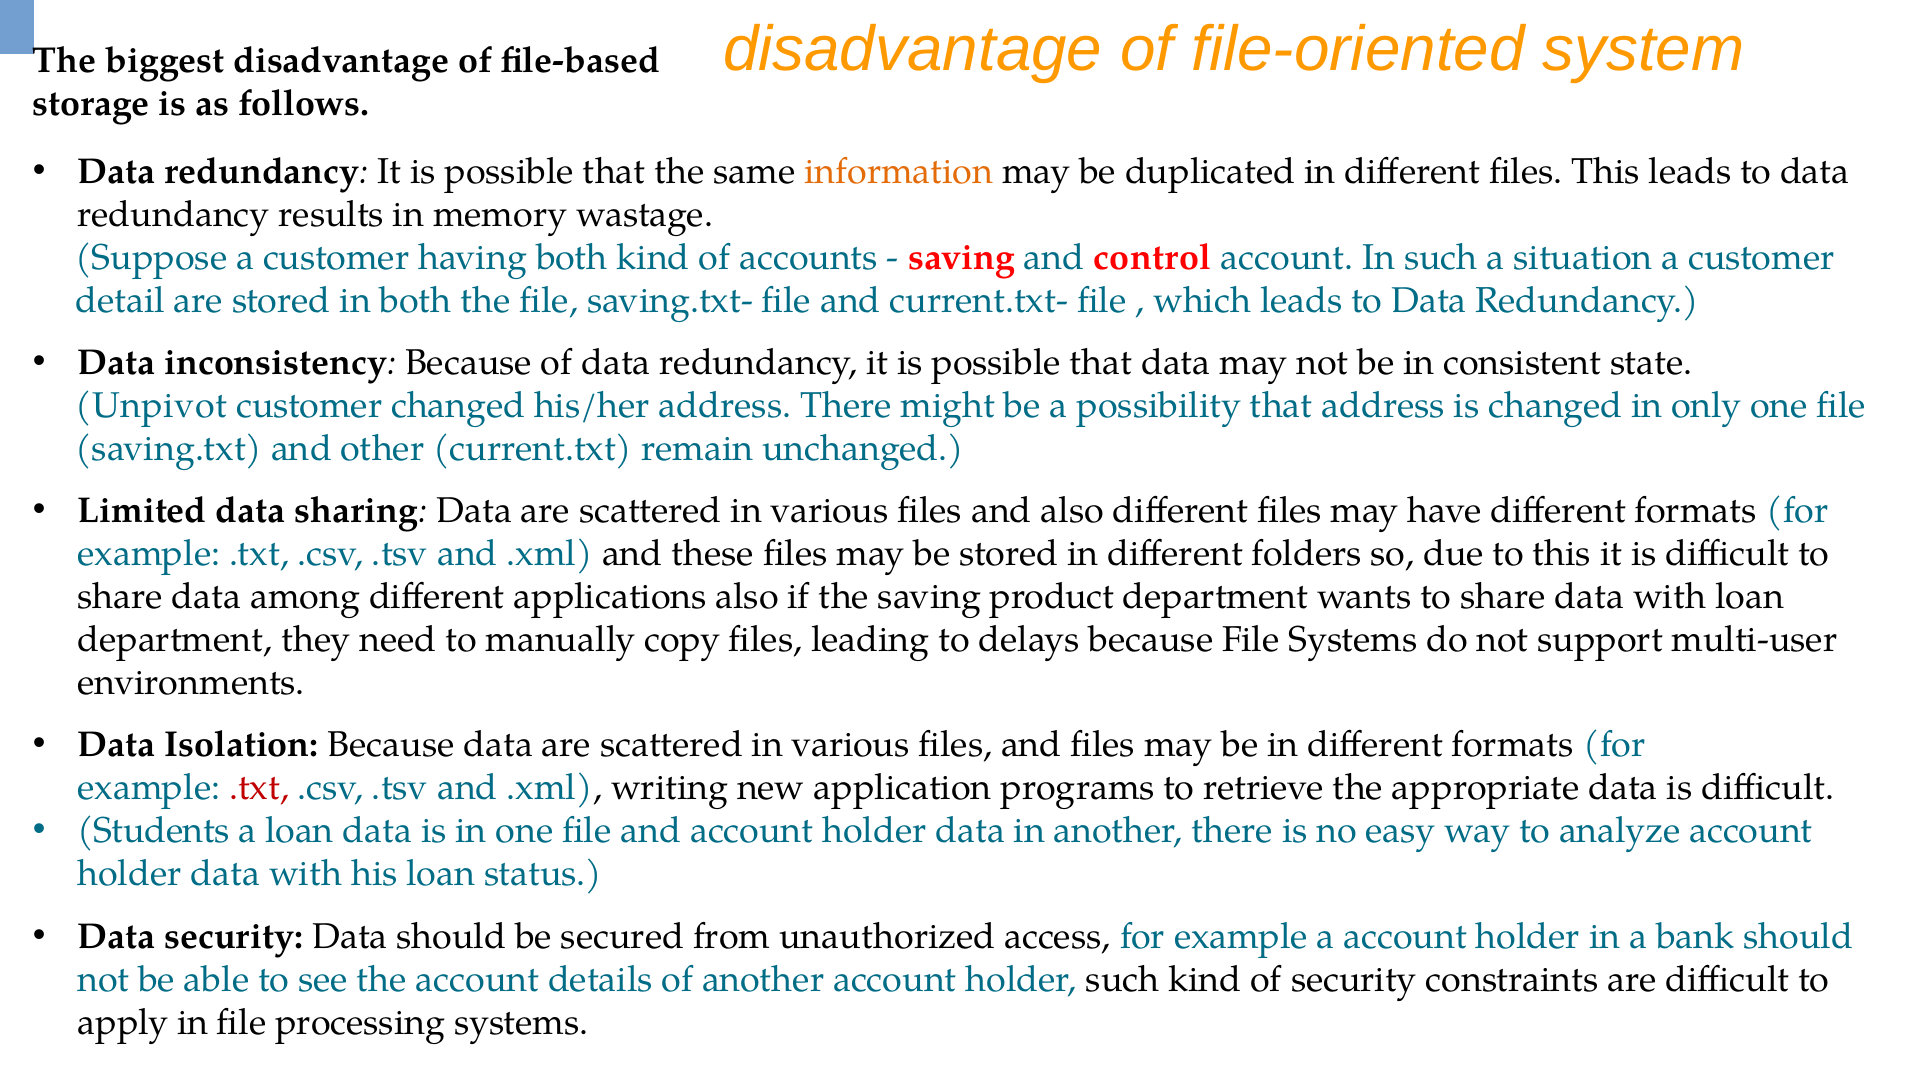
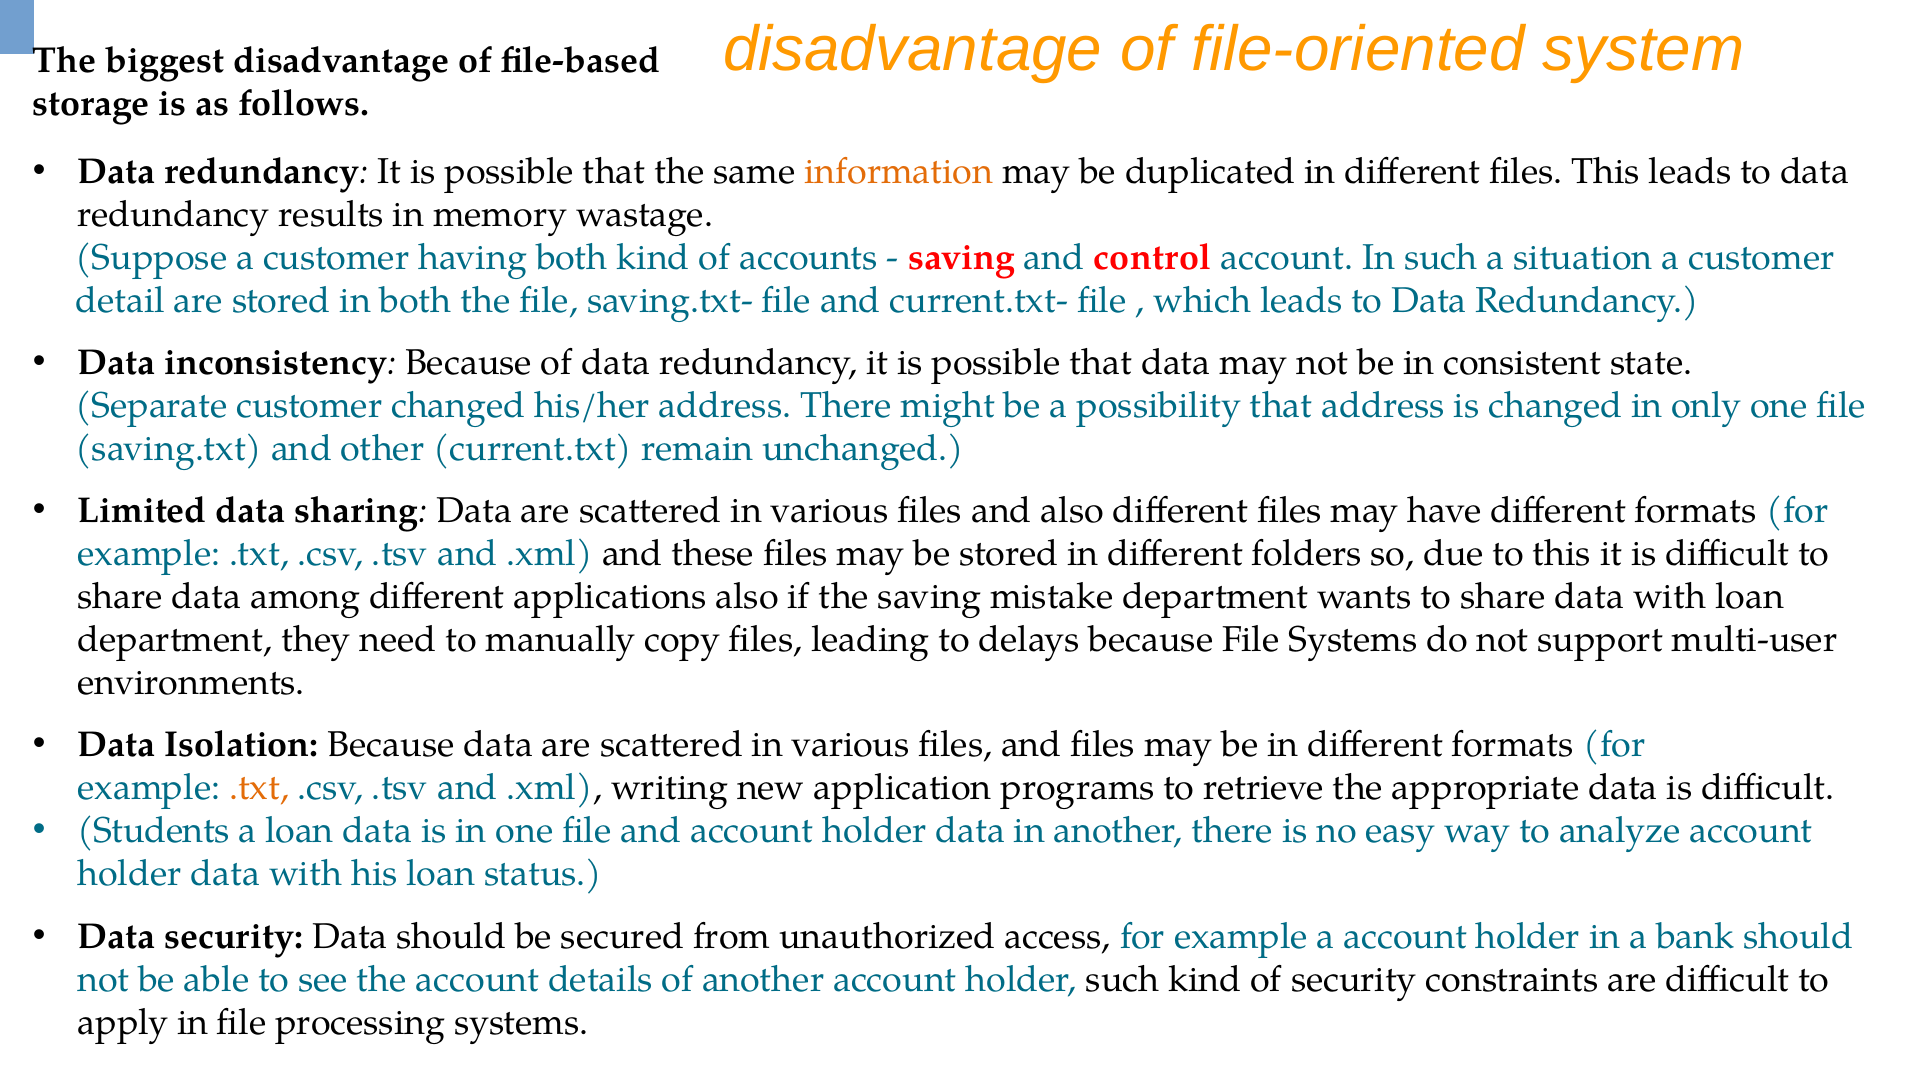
Unpivot: Unpivot -> Separate
product: product -> mistake
.txt at (259, 788) colour: red -> orange
